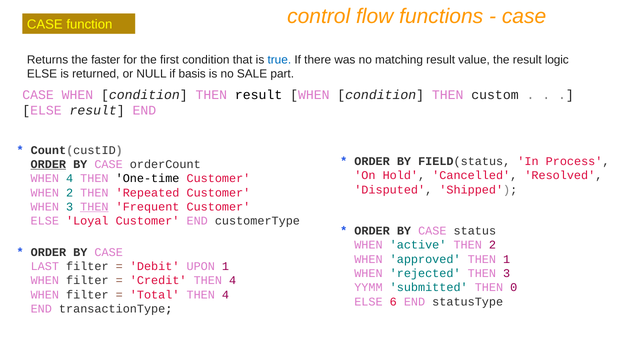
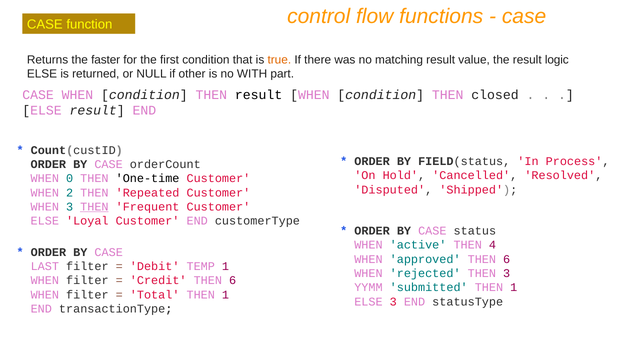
true colour: blue -> orange
basis: basis -> other
SALE: SALE -> WITH
custom: custom -> closed
ORDER at (48, 164) underline: present -> none
WHEN 4: 4 -> 0
THEN 2: 2 -> 4
approved THEN 1: 1 -> 6
UPON: UPON -> TEMP
Credit THEN 4: 4 -> 6
submitted THEN 0: 0 -> 1
Total THEN 4: 4 -> 1
ELSE 6: 6 -> 3
